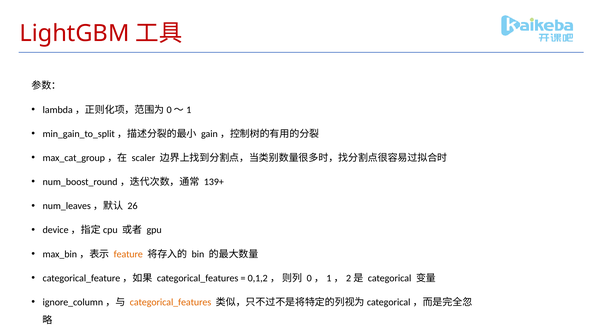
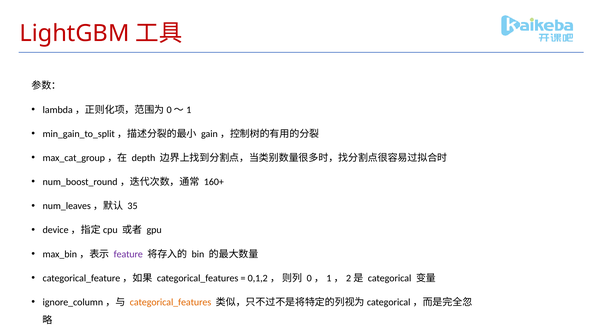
scaler: scaler -> depth
139+: 139+ -> 160+
26: 26 -> 35
feature colour: orange -> purple
